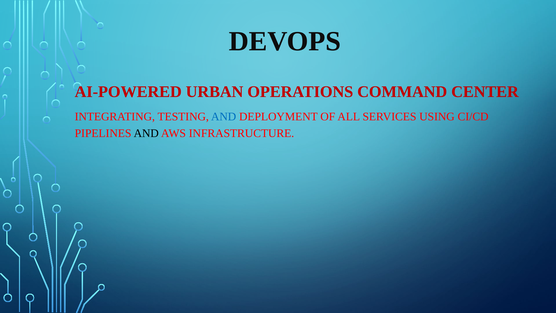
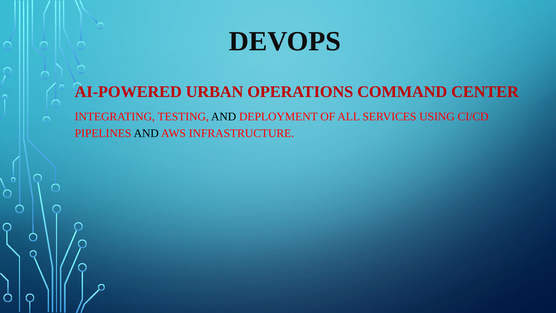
AND at (224, 117) colour: blue -> black
